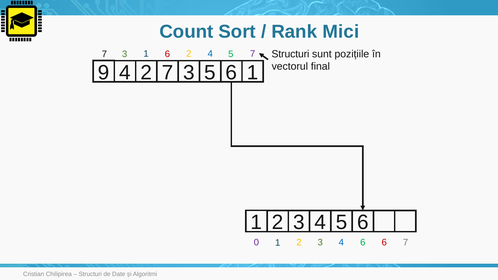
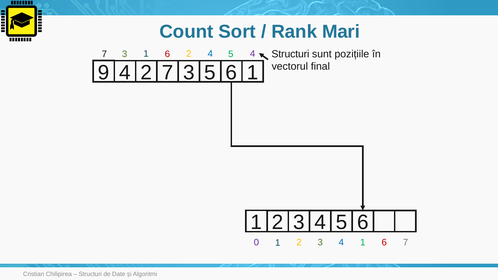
Mici: Mici -> Mari
5 7: 7 -> 4
3 4 6: 6 -> 1
